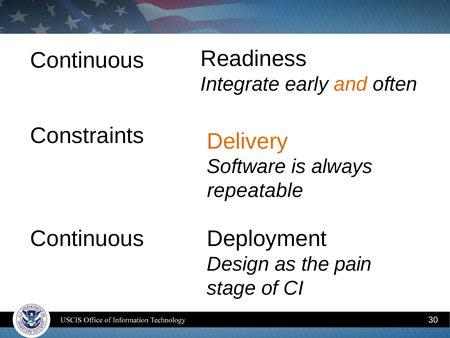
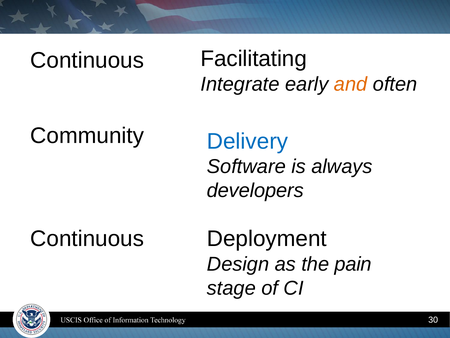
Readiness: Readiness -> Facilitating
Constraints: Constraints -> Community
Delivery colour: orange -> blue
repeatable: repeatable -> developers
